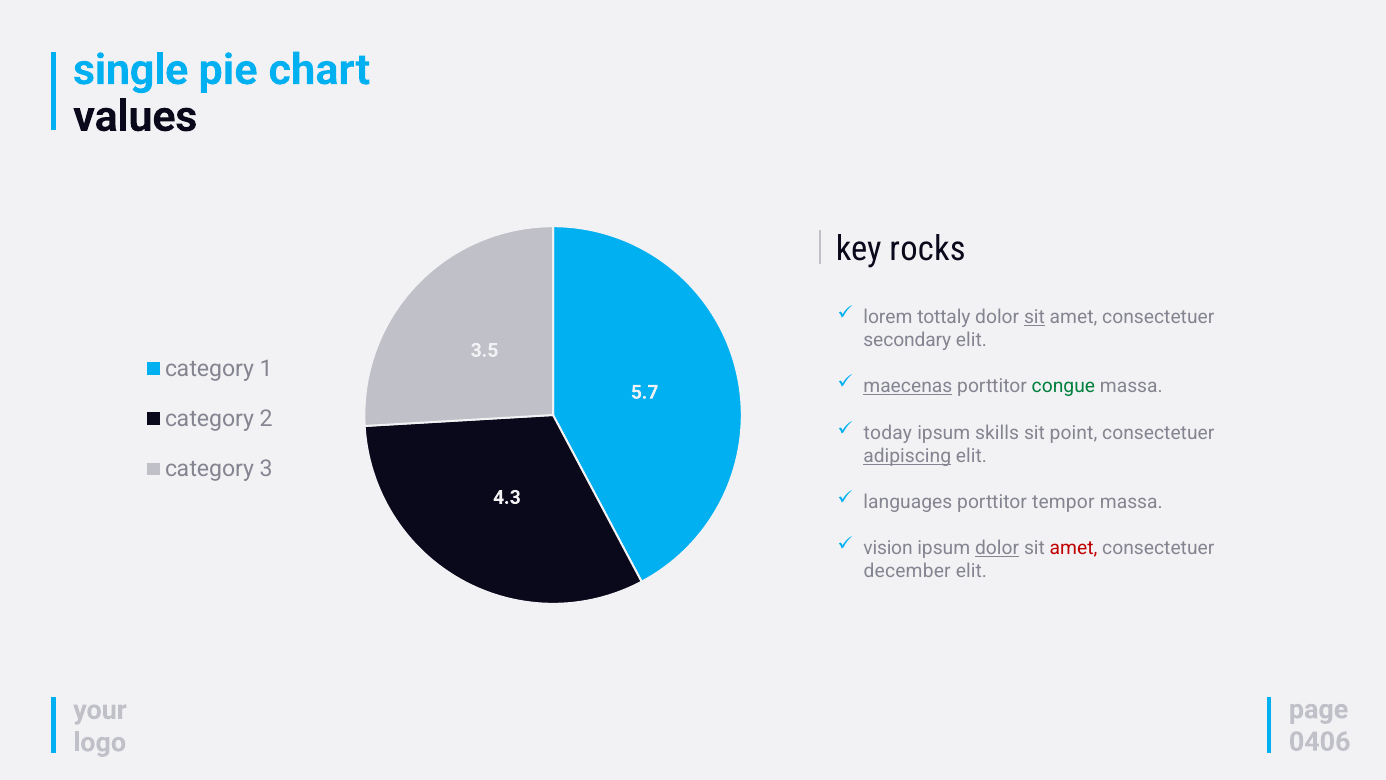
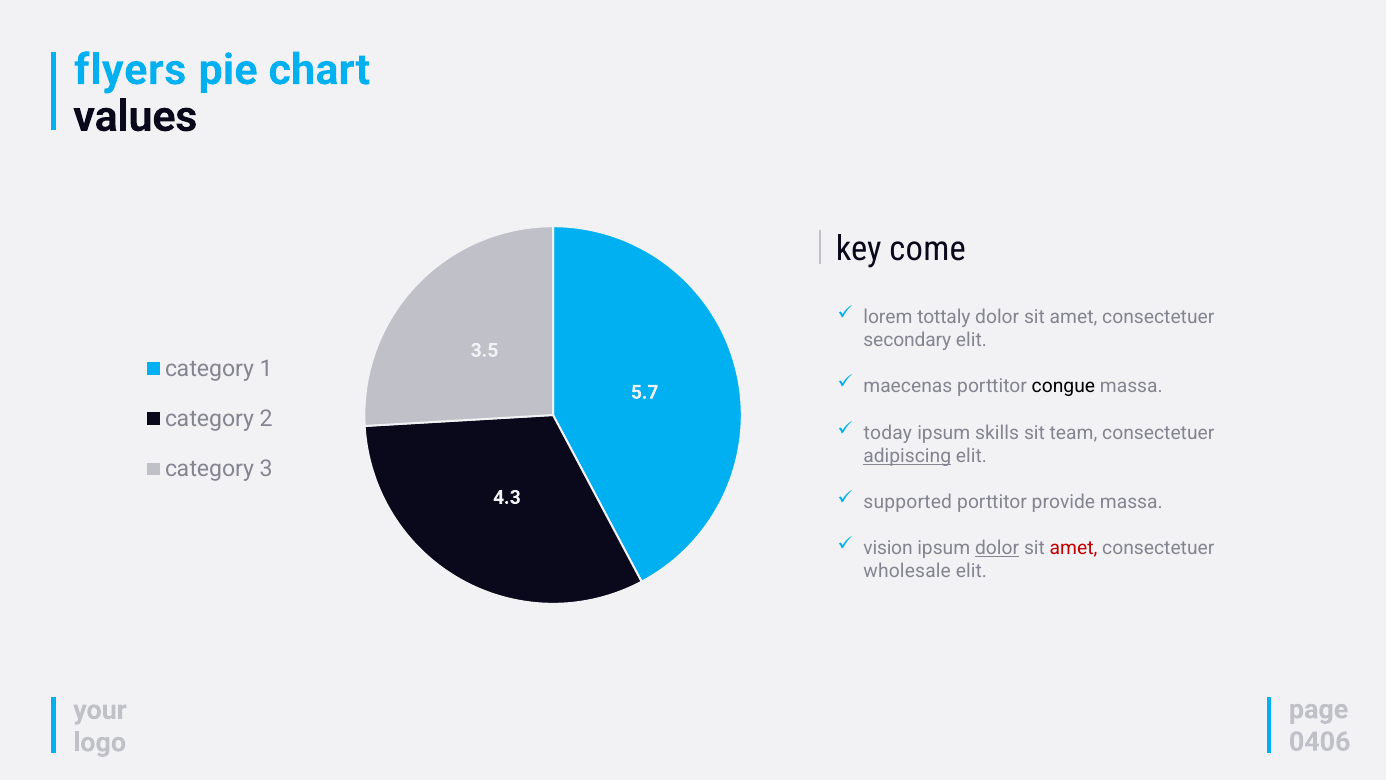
single: single -> flyers
rocks: rocks -> come
sit at (1034, 317) underline: present -> none
maecenas underline: present -> none
congue colour: green -> black
point: point -> team
languages: languages -> supported
tempor: tempor -> provide
december: december -> wholesale
